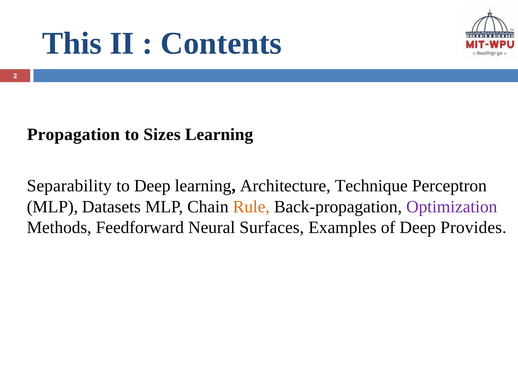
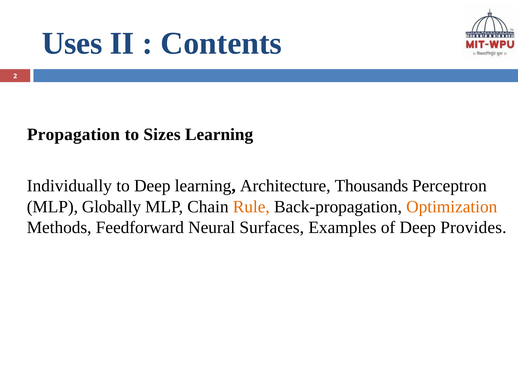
This: This -> Uses
Separability: Separability -> Individually
Technique: Technique -> Thousands
Datasets: Datasets -> Globally
Optimization colour: purple -> orange
